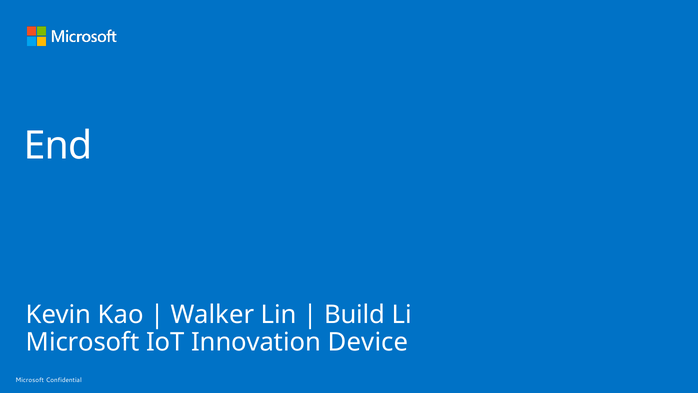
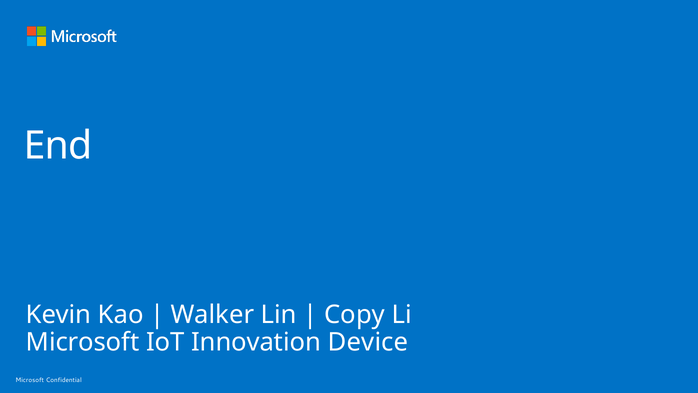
Build: Build -> Copy
